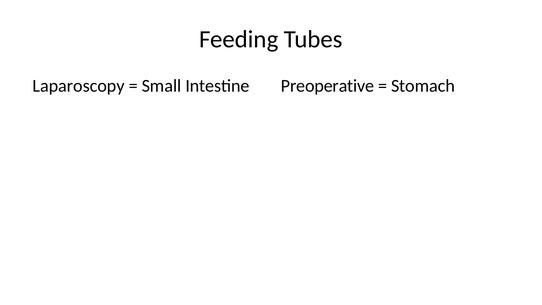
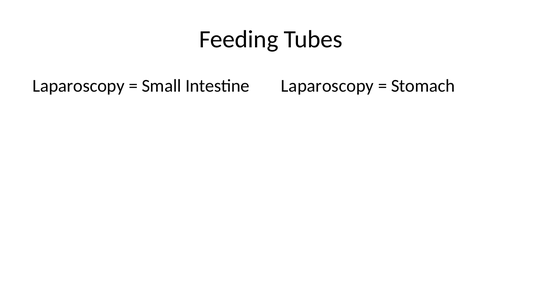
Intestine Preoperative: Preoperative -> Laparoscopy
